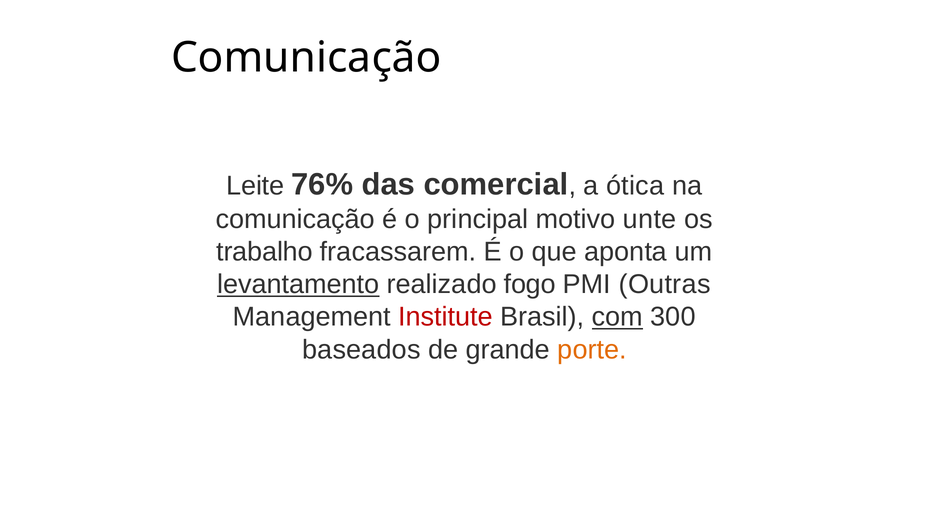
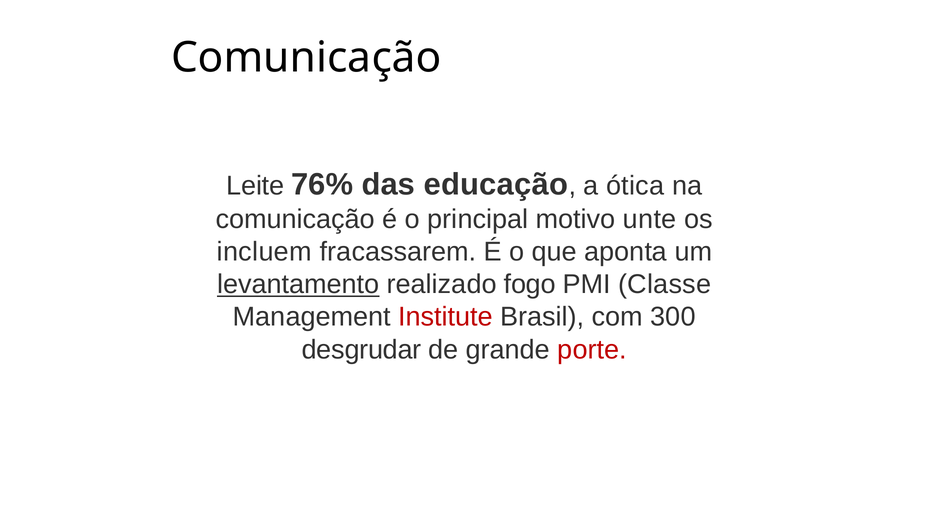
comercial: comercial -> educação
trabalho: trabalho -> incluem
Outras: Outras -> Classe
com underline: present -> none
baseados: baseados -> desgrudar
porte colour: orange -> red
